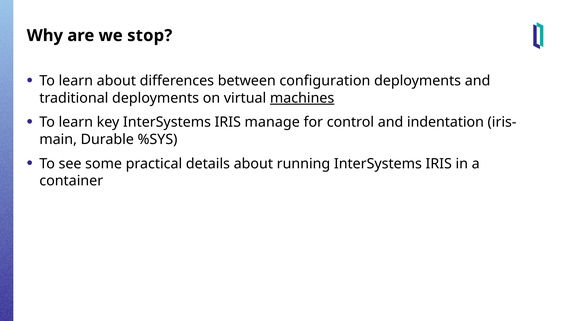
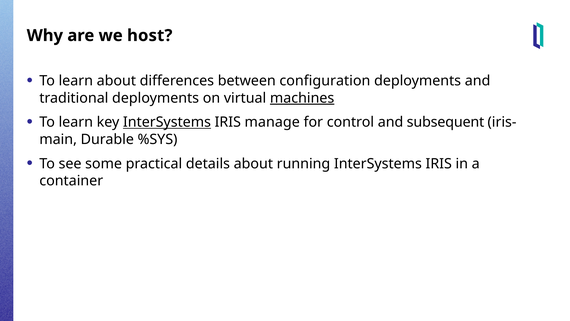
stop: stop -> host
InterSystems at (167, 122) underline: none -> present
indentation: indentation -> subsequent
